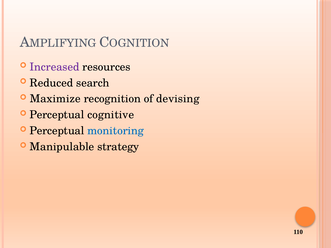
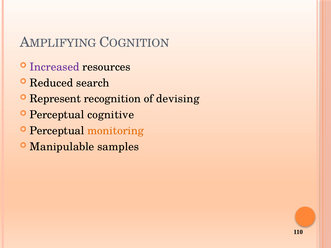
Maximize: Maximize -> Represent
monitoring colour: blue -> orange
strategy: strategy -> samples
